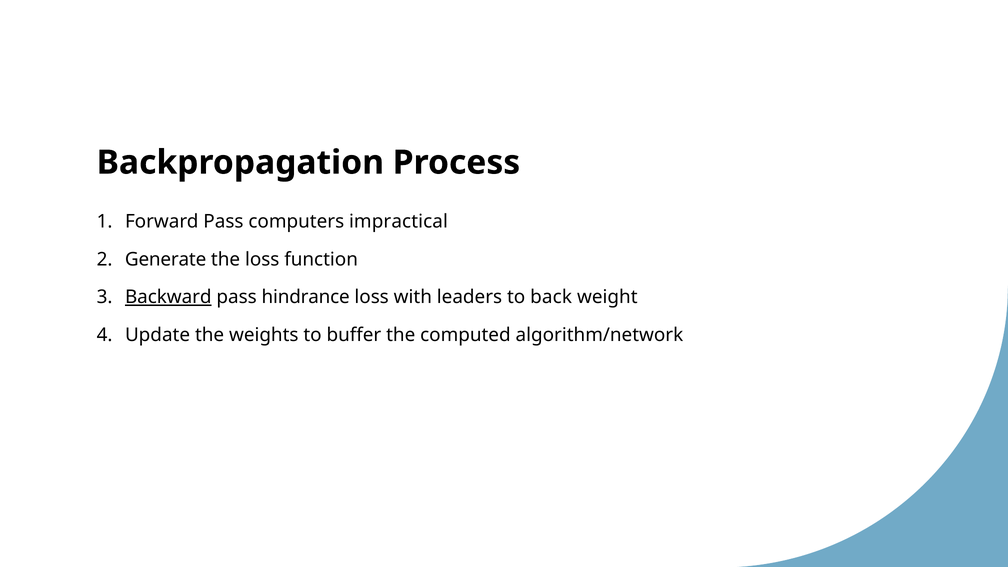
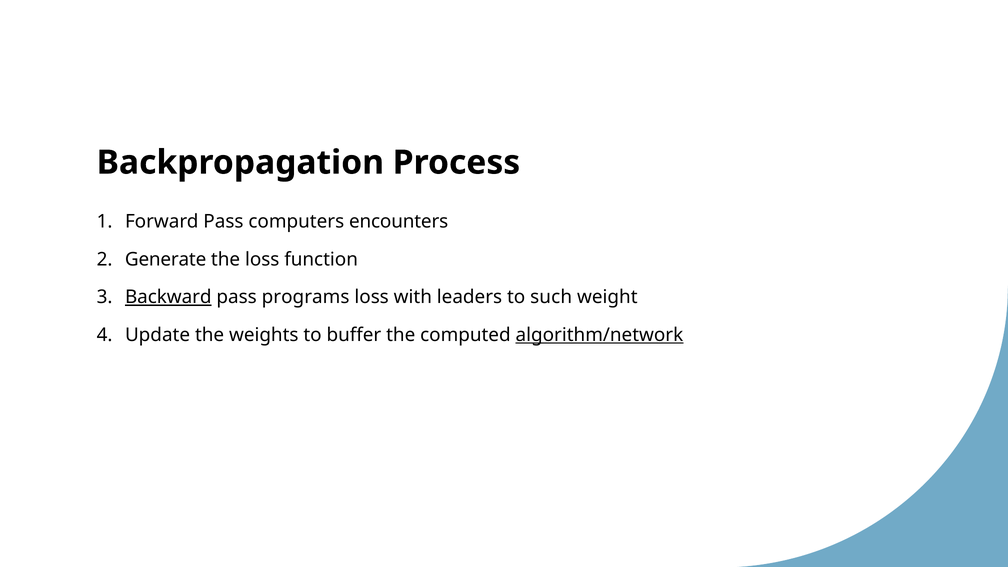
impractical: impractical -> encounters
hindrance: hindrance -> programs
back: back -> such
algorithm/network underline: none -> present
